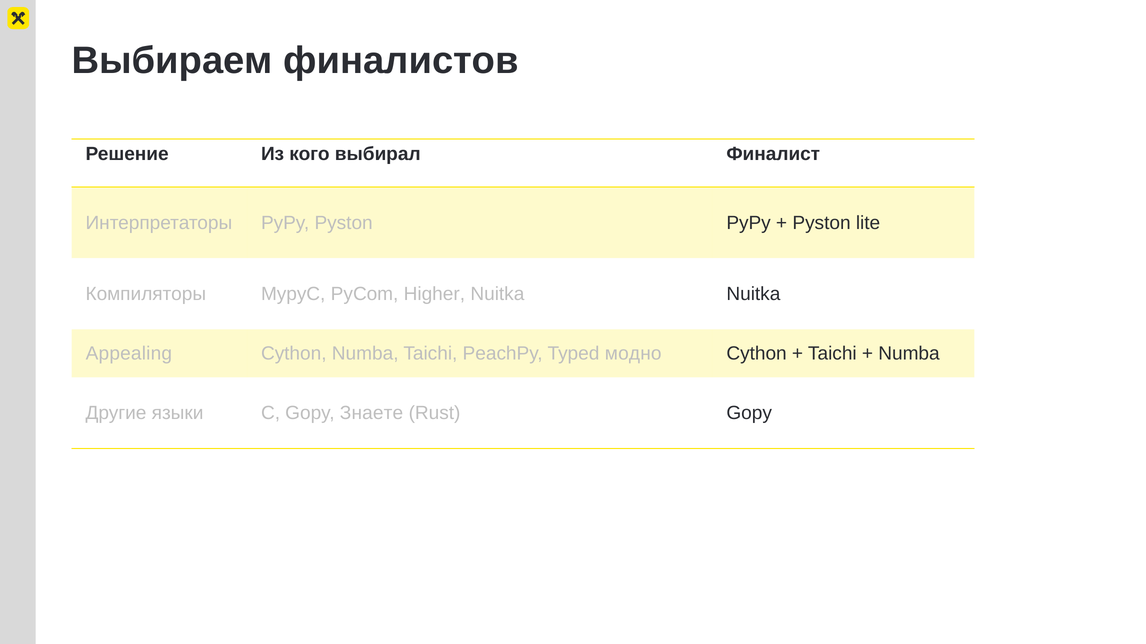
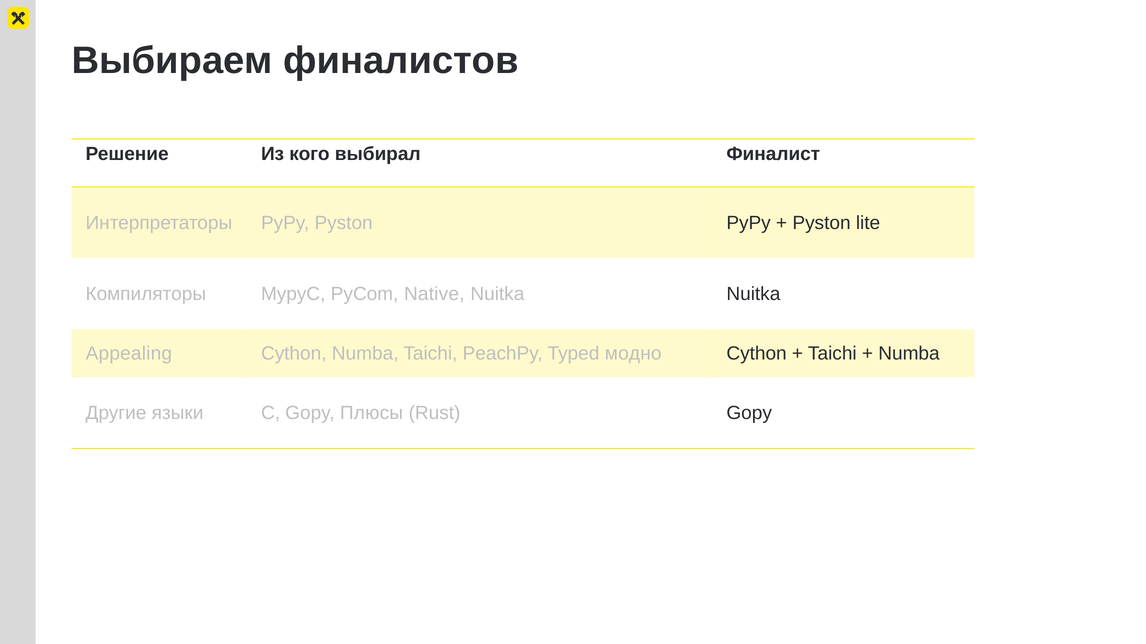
Higher: Higher -> Native
Знаете: Знаете -> Плюсы
